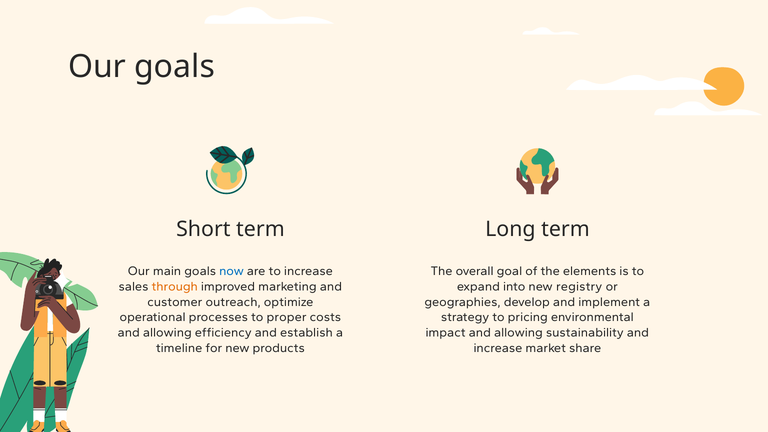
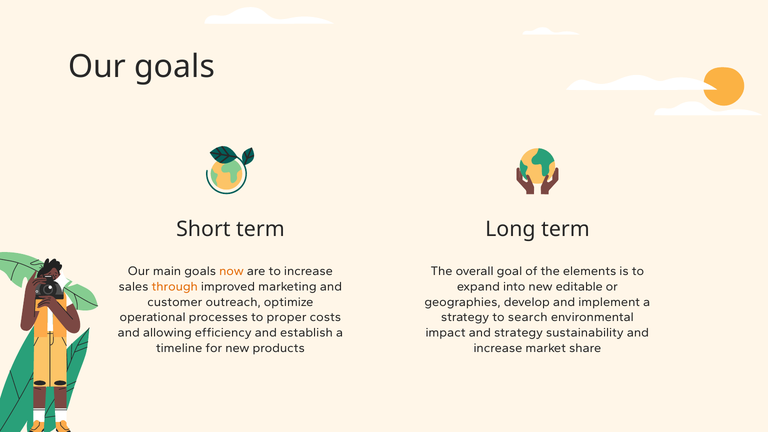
now colour: blue -> orange
registry: registry -> editable
pricing: pricing -> search
impact and allowing: allowing -> strategy
